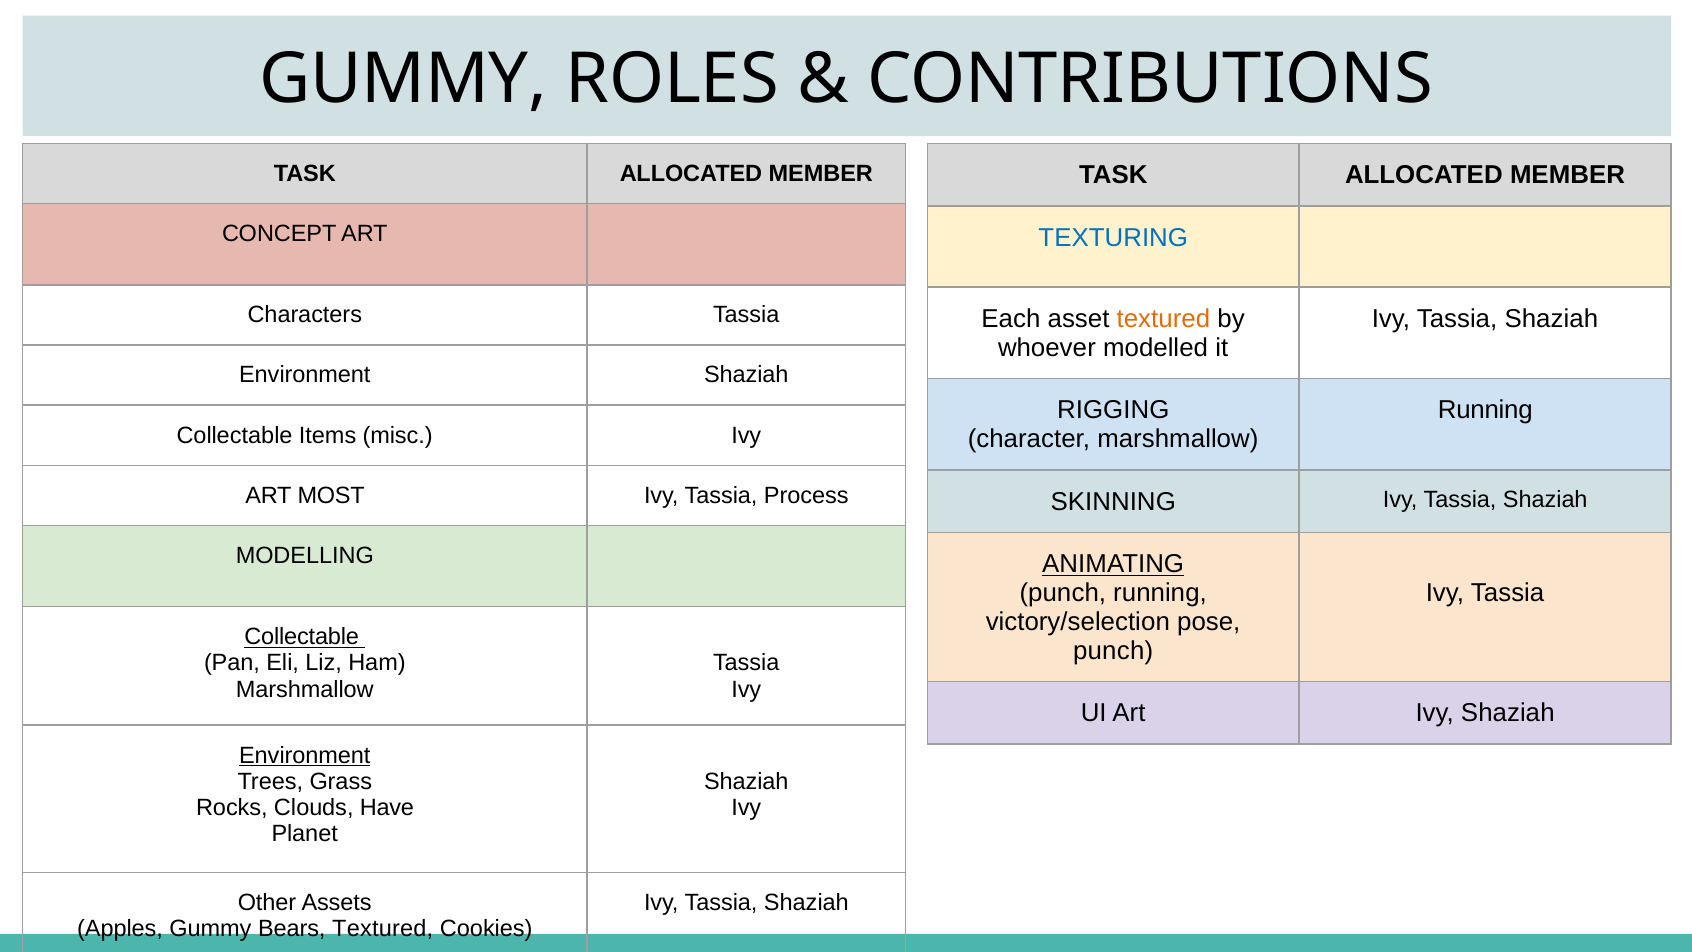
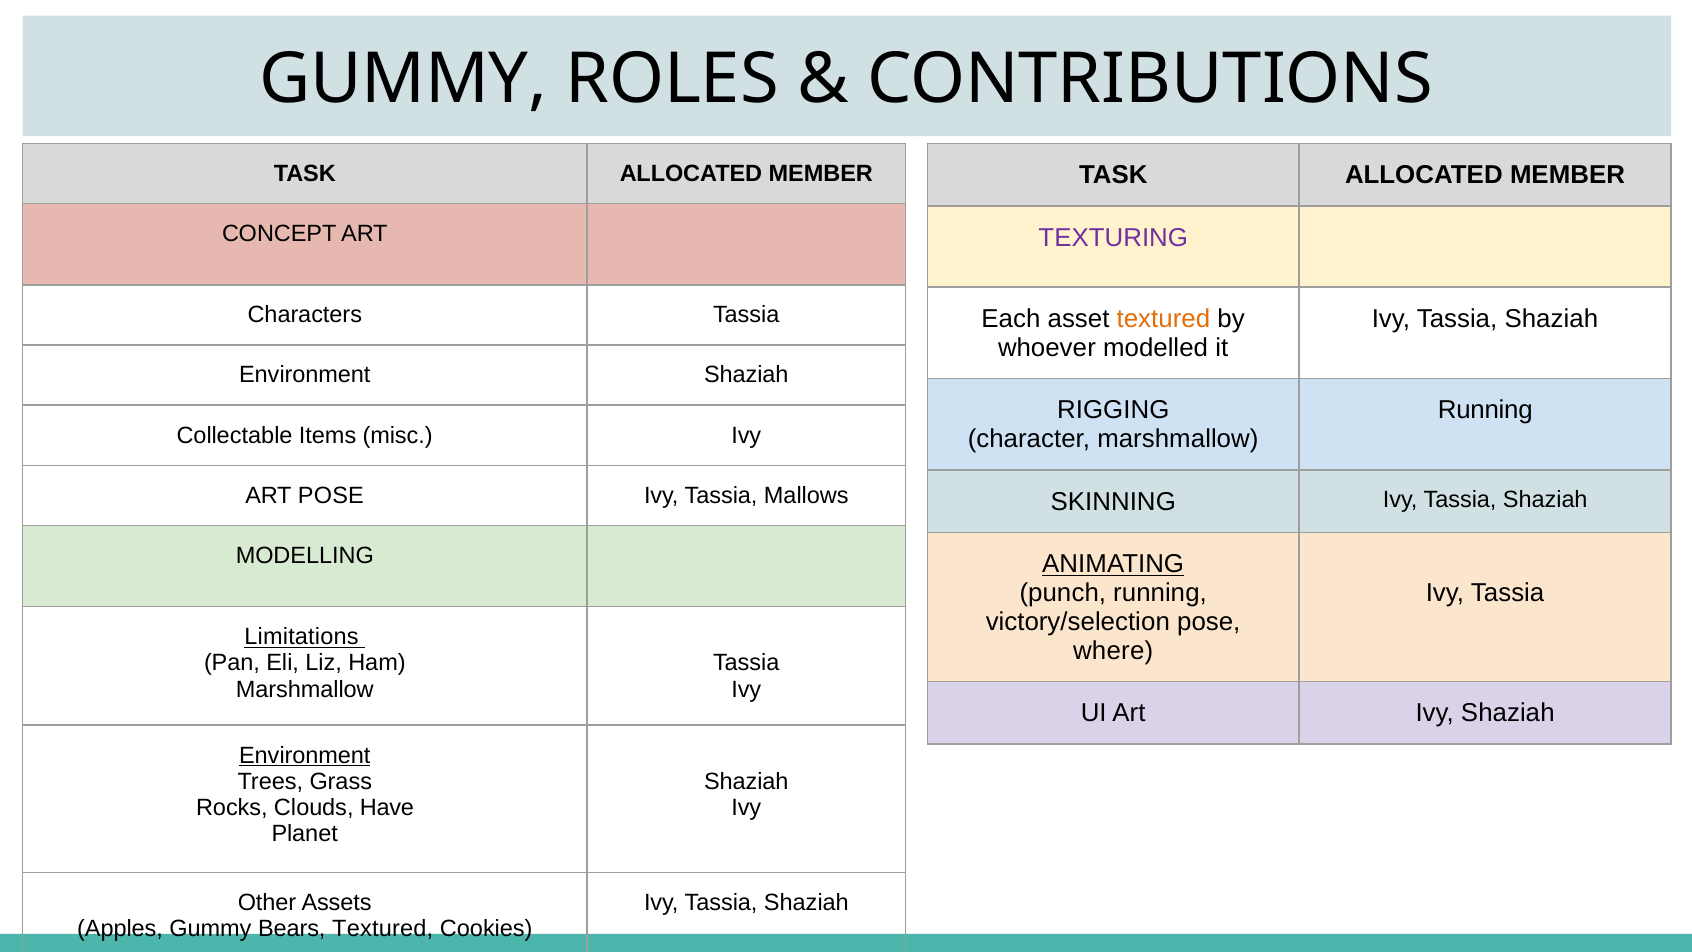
TEXTURING colour: blue -> purple
ART MOST: MOST -> POSE
Process: Process -> Mallows
Collectable at (302, 637): Collectable -> Limitations
punch at (1113, 650): punch -> where
